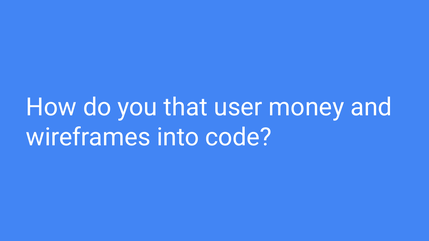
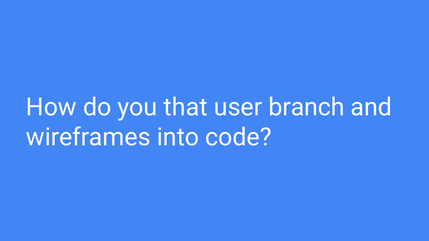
money: money -> branch
